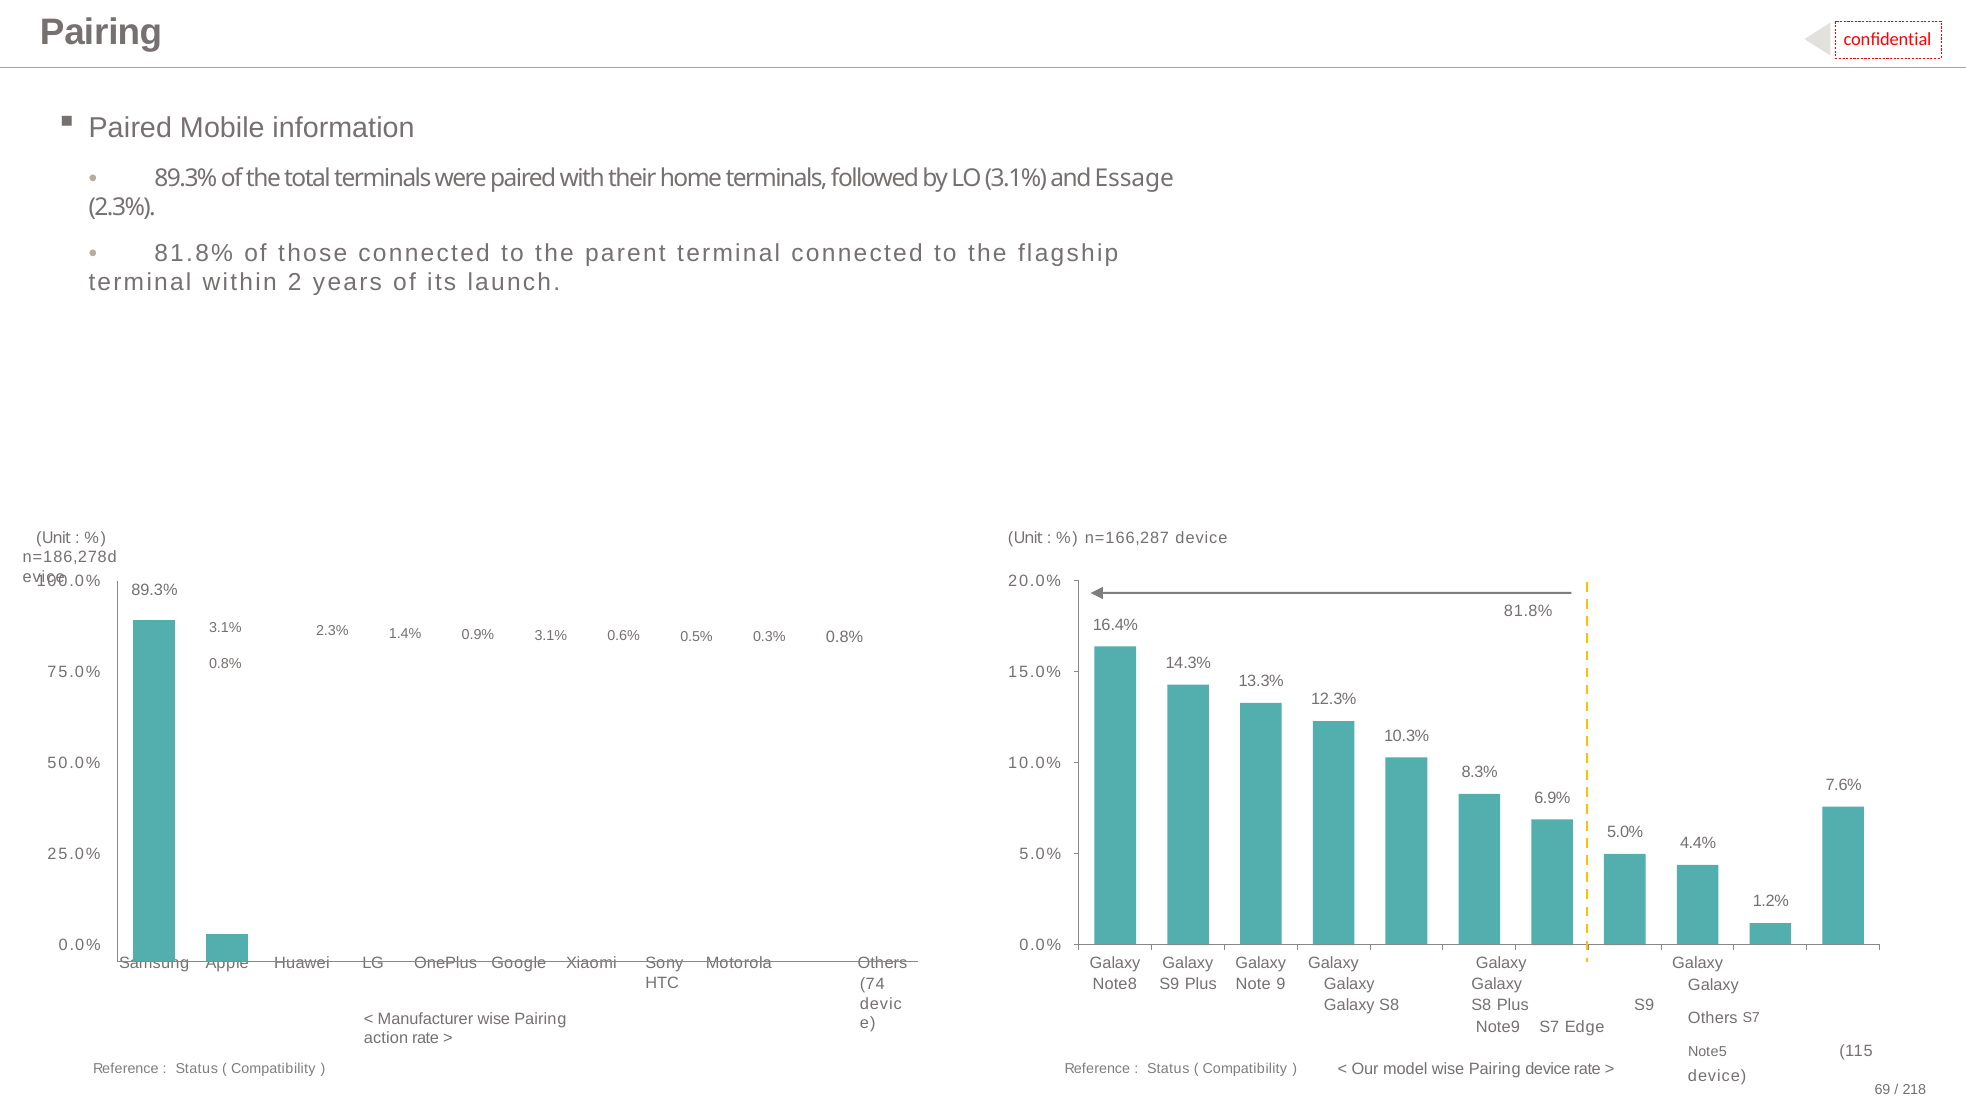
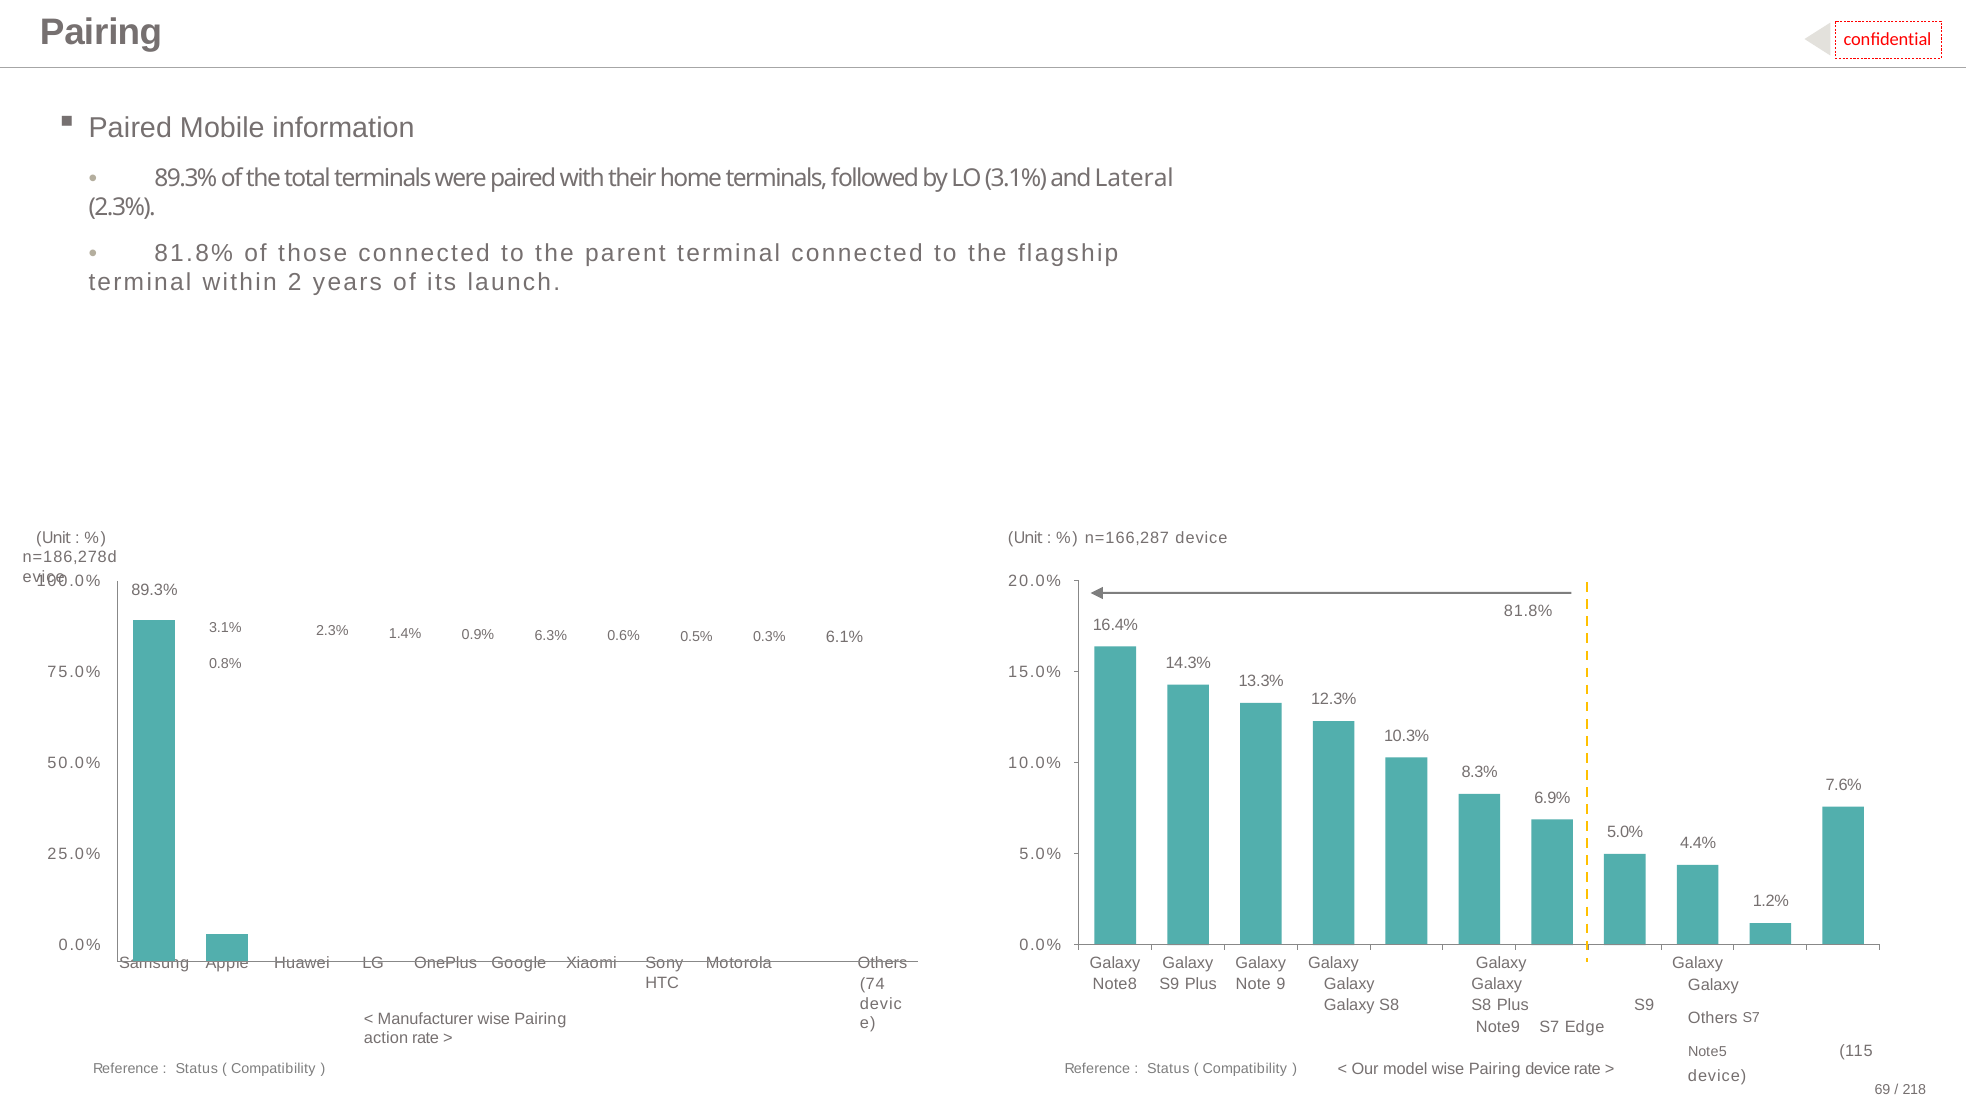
Essage: Essage -> Lateral
0.9% 3.1%: 3.1% -> 6.3%
0.3% 0.8%: 0.8% -> 6.1%
